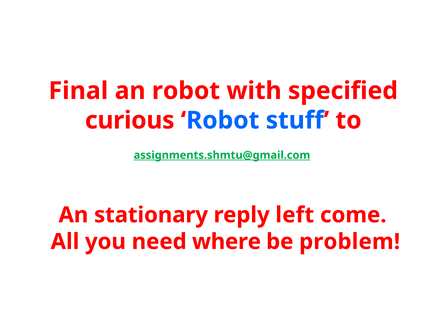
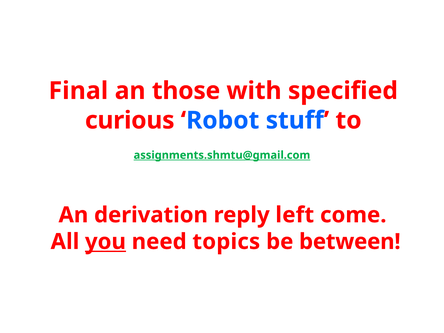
an robot: robot -> those
stationary: stationary -> derivation
you underline: none -> present
where: where -> topics
problem: problem -> between
